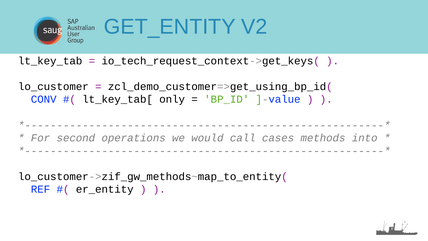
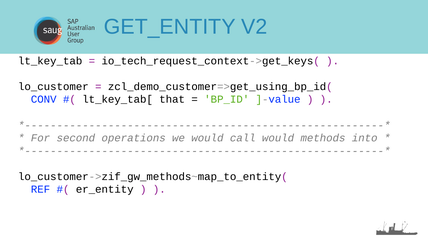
only: only -> that
call cases: cases -> would
